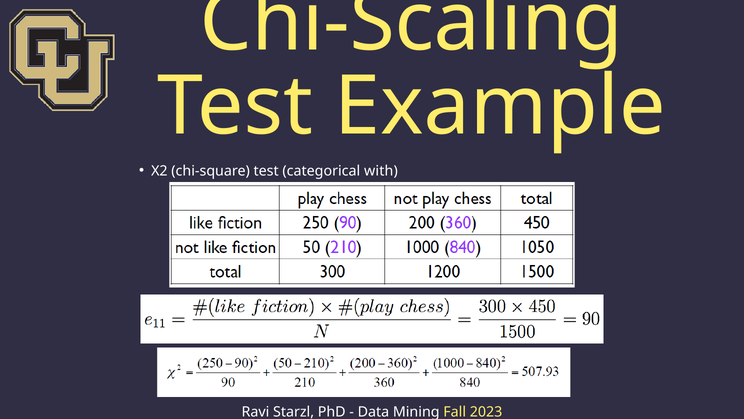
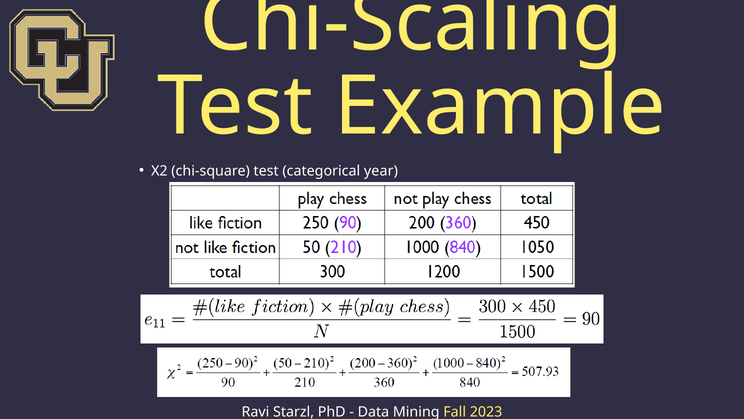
with: with -> year
